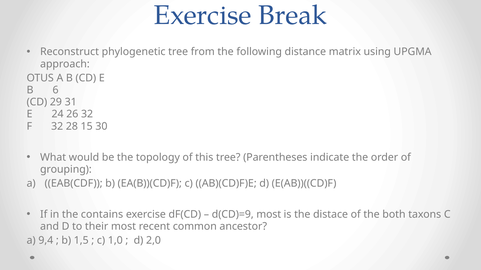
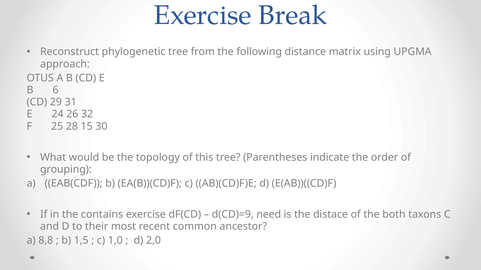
F 32: 32 -> 25
d(CD)=9 most: most -> need
9,4: 9,4 -> 8,8
